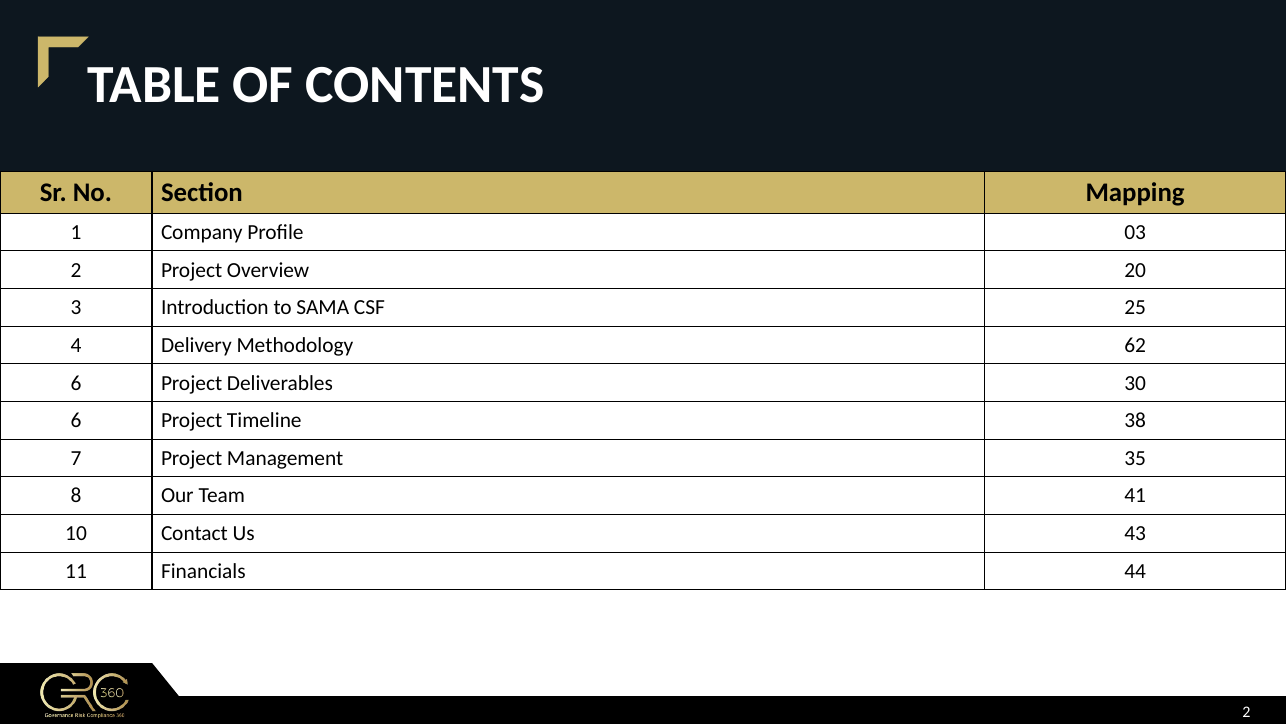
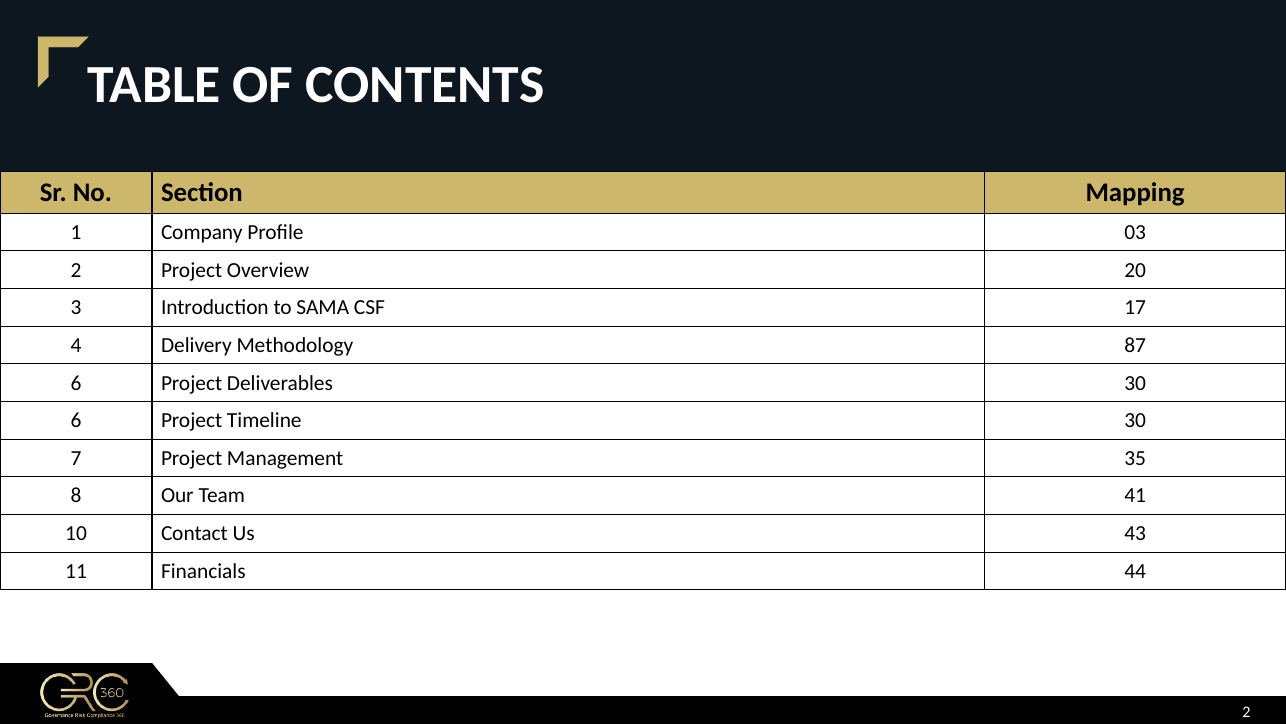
25: 25 -> 17
62: 62 -> 87
Timeline 38: 38 -> 30
